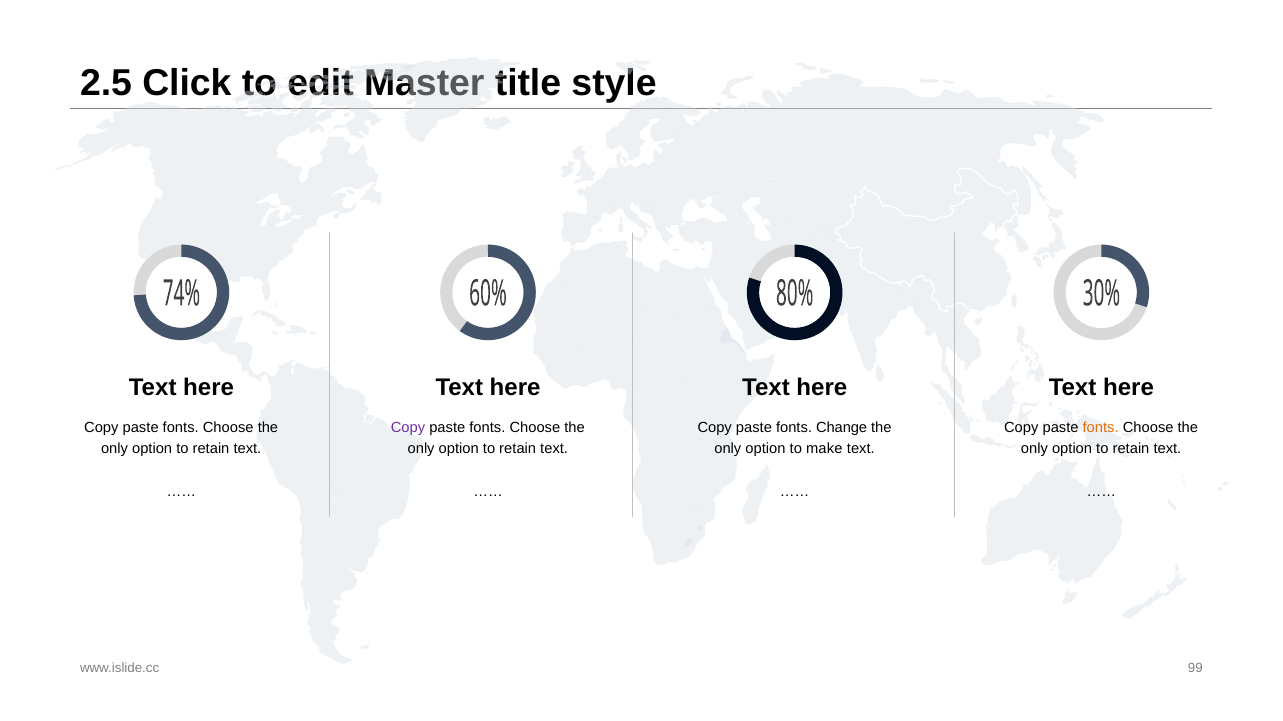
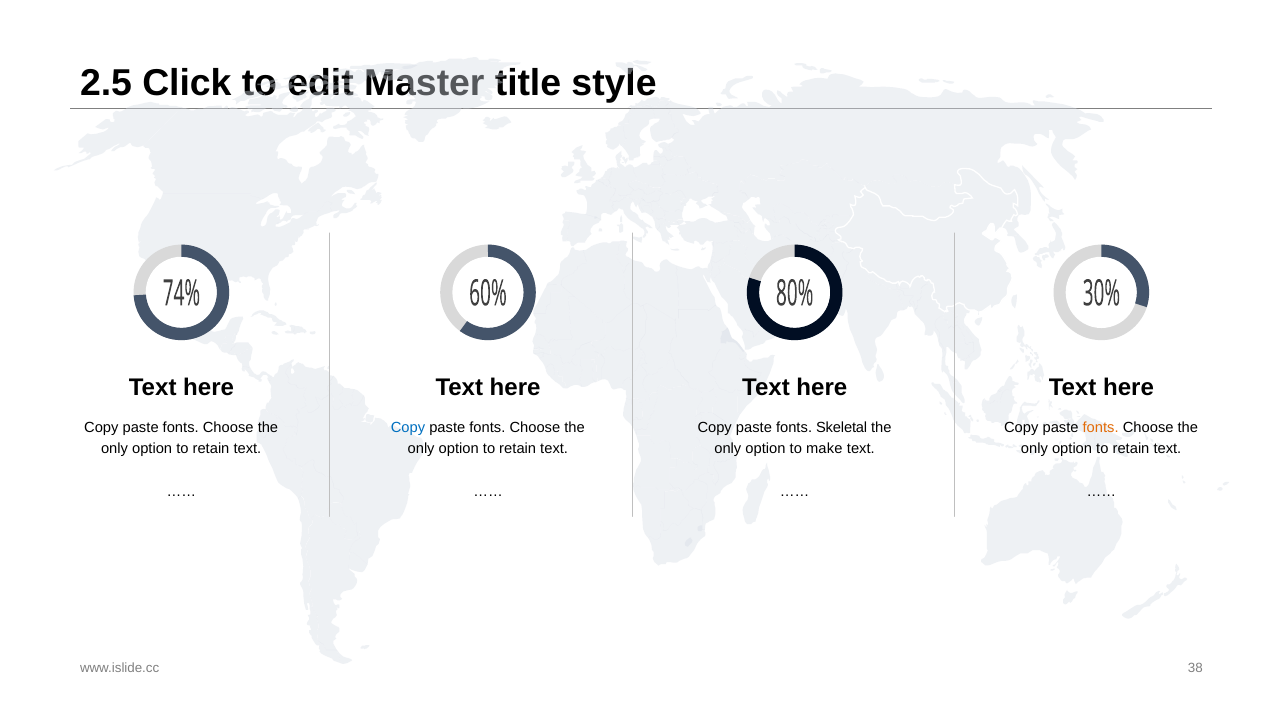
Copy at (408, 428) colour: purple -> blue
Change: Change -> Skeletal
99: 99 -> 38
